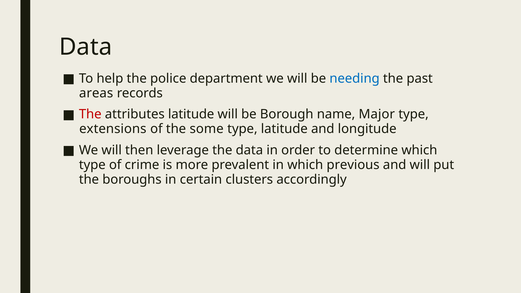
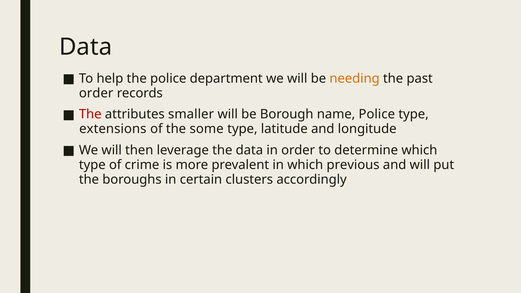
needing colour: blue -> orange
areas at (96, 93): areas -> order
attributes latitude: latitude -> smaller
name Major: Major -> Police
